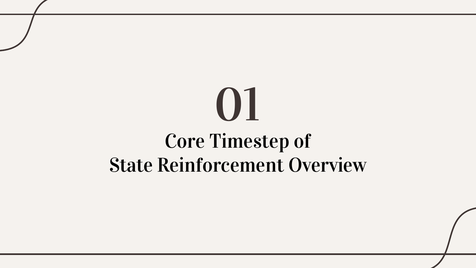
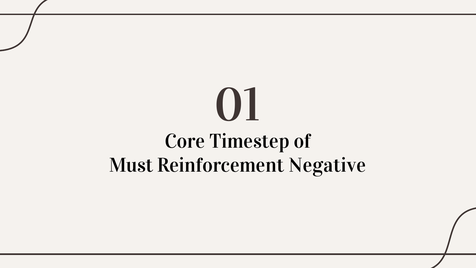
State: State -> Must
Overview: Overview -> Negative
